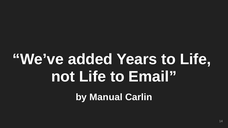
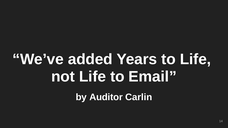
Manual: Manual -> Auditor
